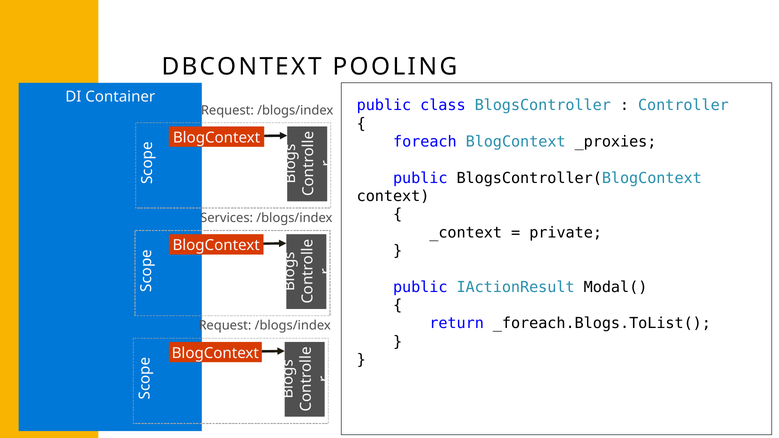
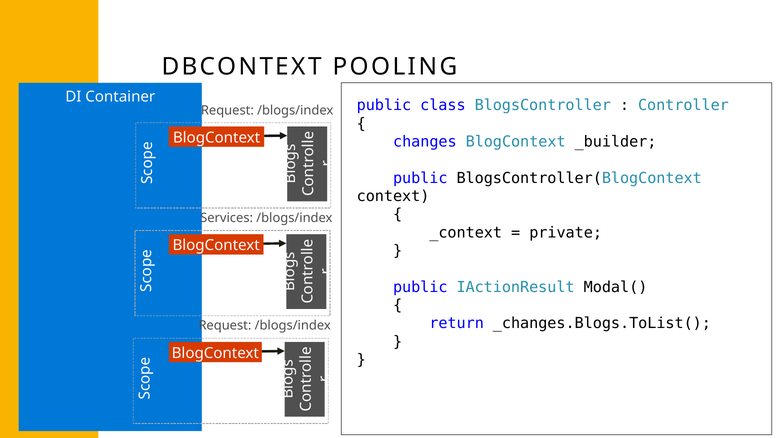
foreach: foreach -> changes
_proxies: _proxies -> _builder
_foreach.Blogs.ToList(: _foreach.Blogs.ToList( -> _changes.Blogs.ToList(
